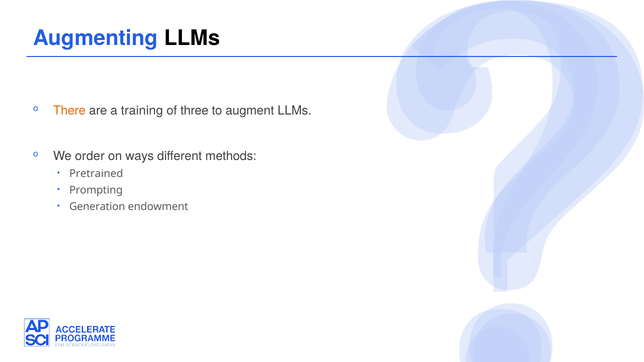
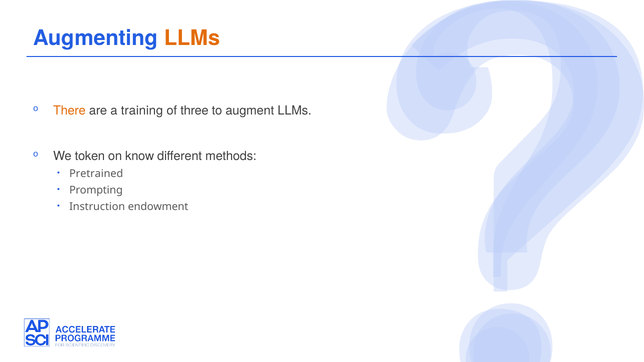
LLMs at (192, 38) colour: black -> orange
order: order -> token
ways: ways -> know
Generation: Generation -> Instruction
